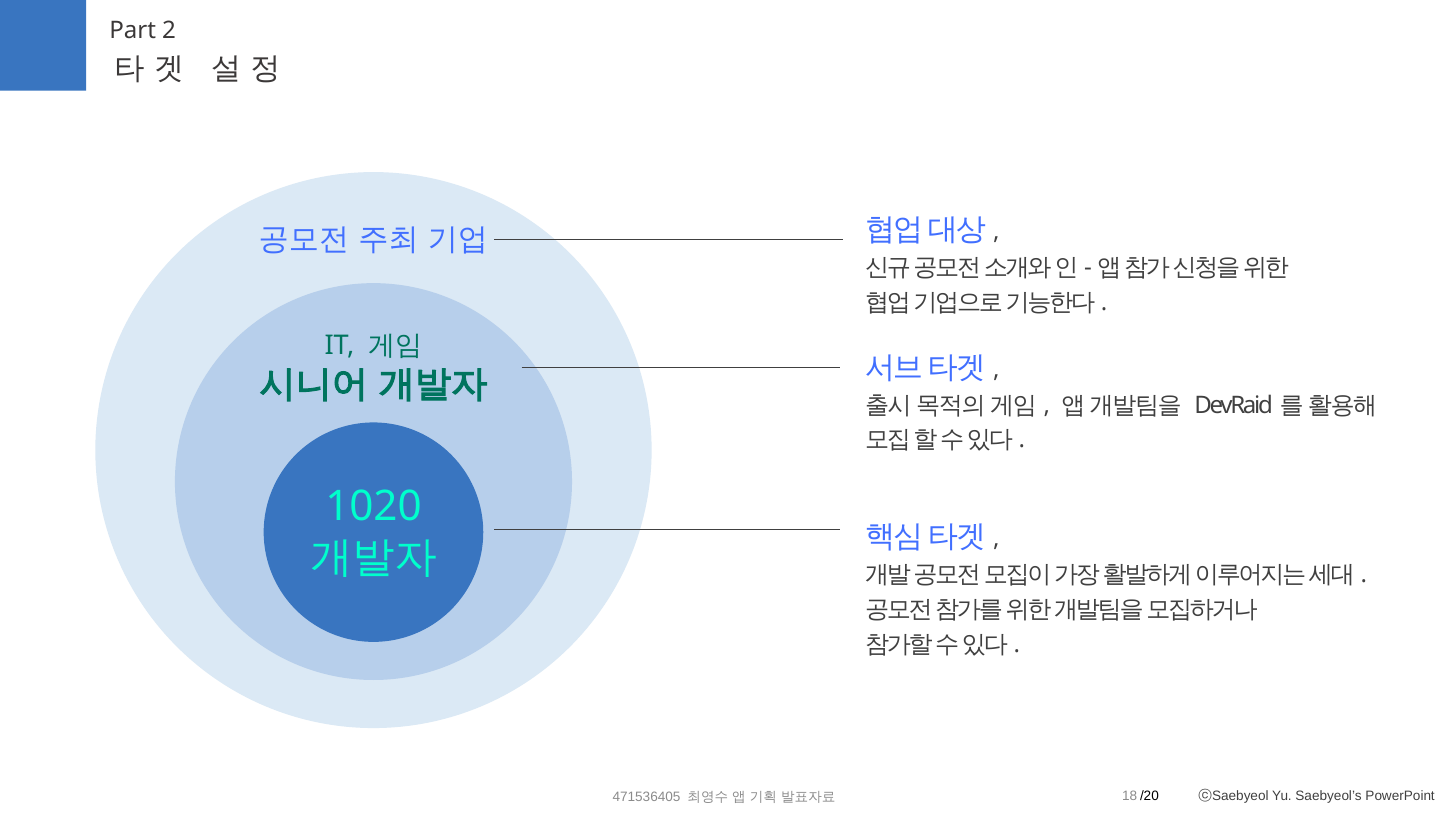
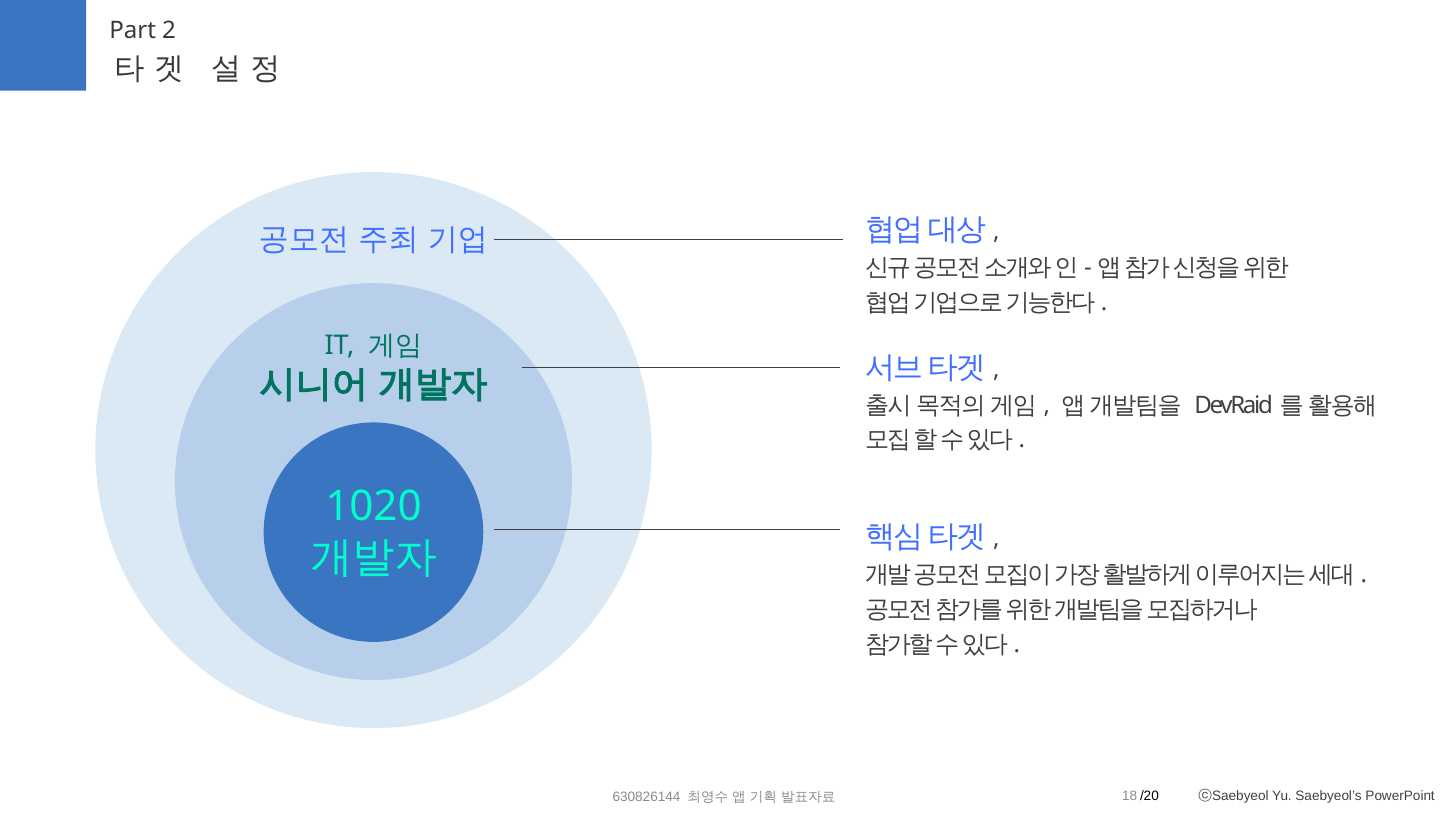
471536405: 471536405 -> 630826144
